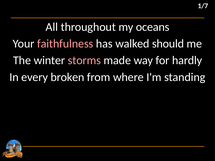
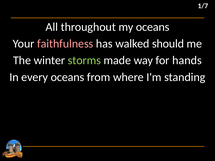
storms colour: pink -> light green
hardly: hardly -> hands
every broken: broken -> oceans
